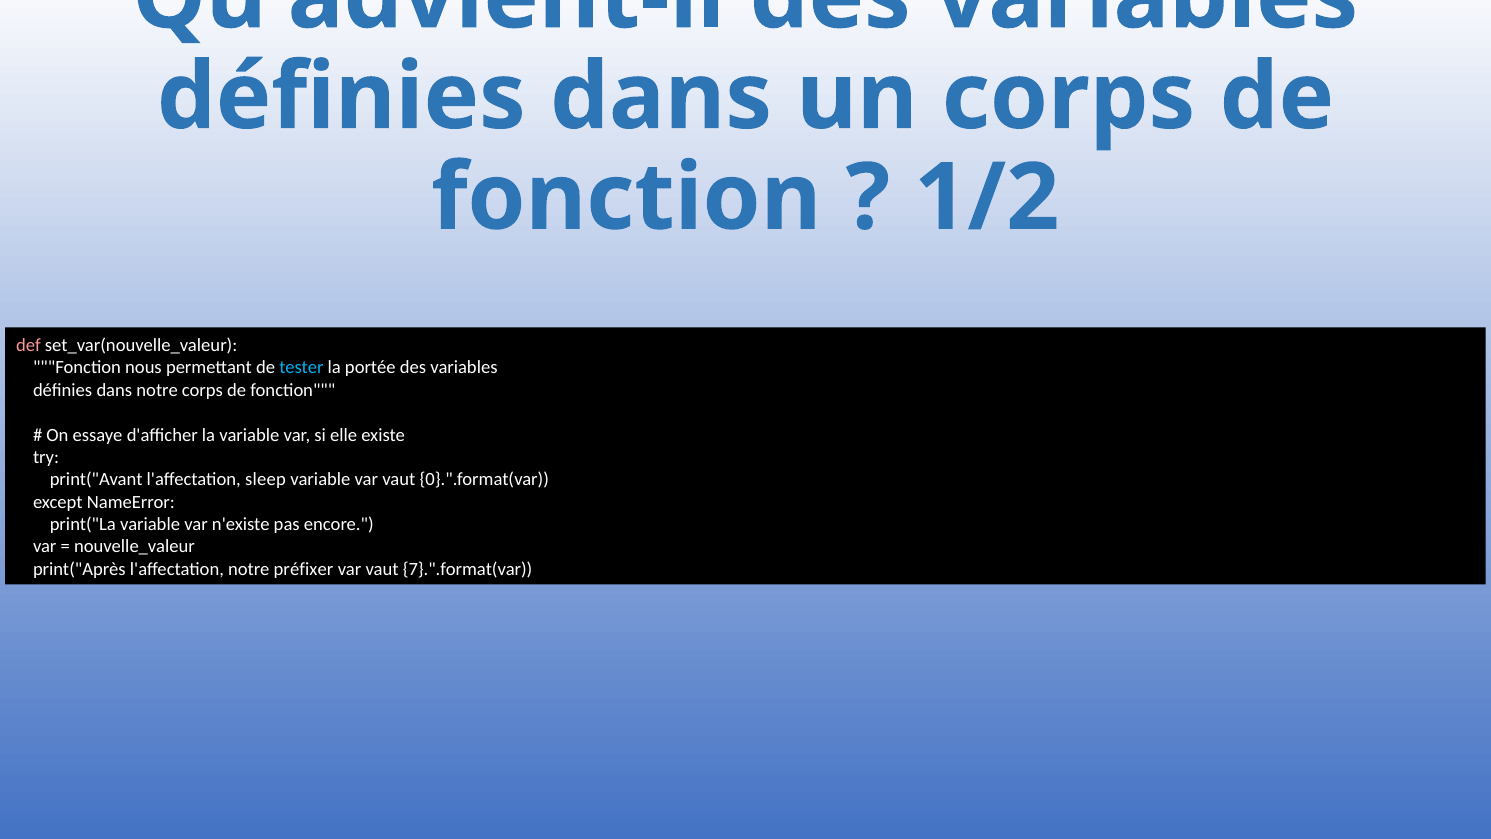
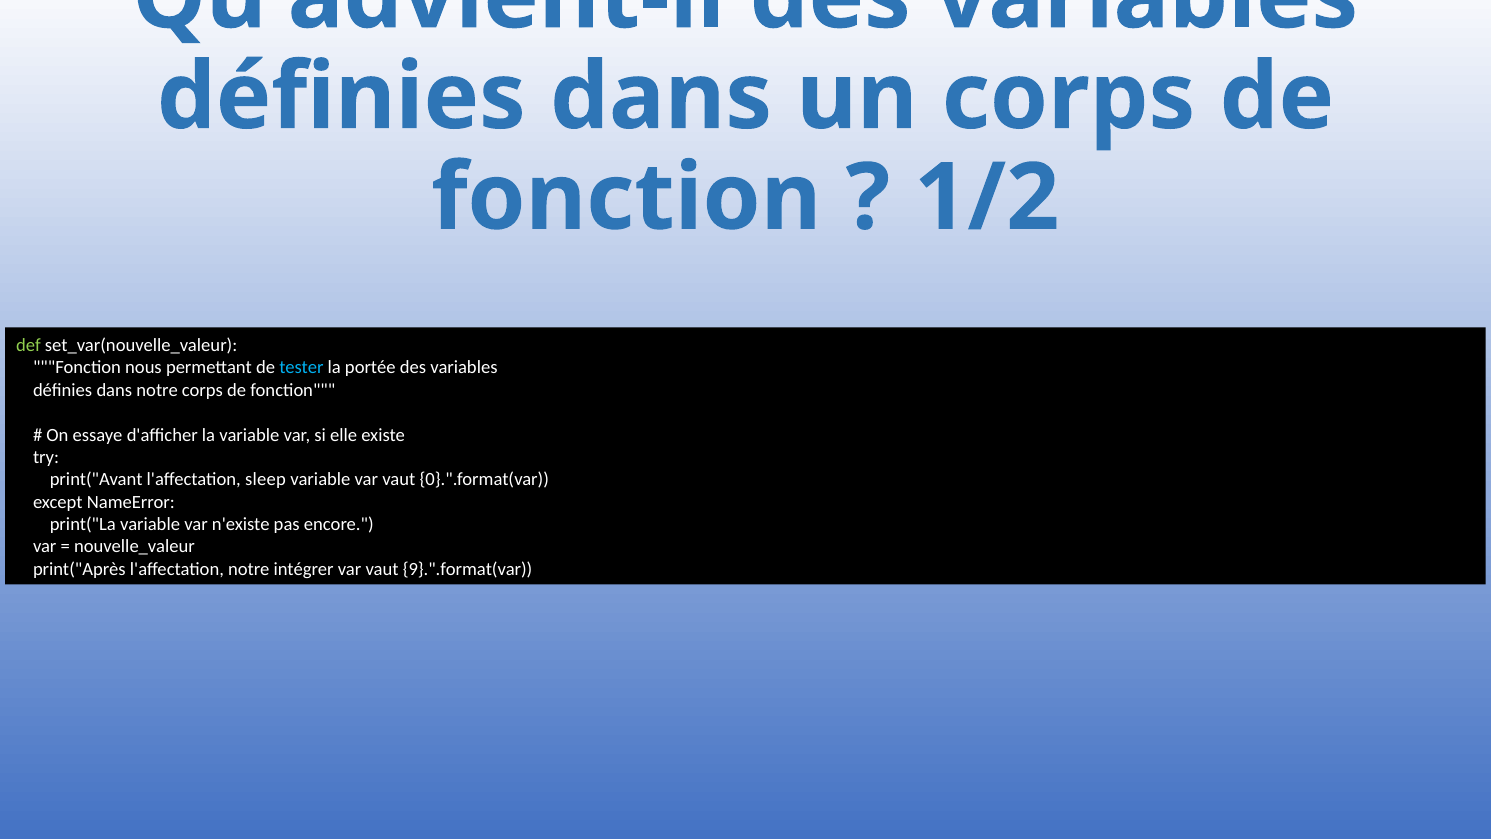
def colour: pink -> light green
préfixer: préfixer -> intégrer
7}.".format(var: 7}.".format(var -> 9}.".format(var
